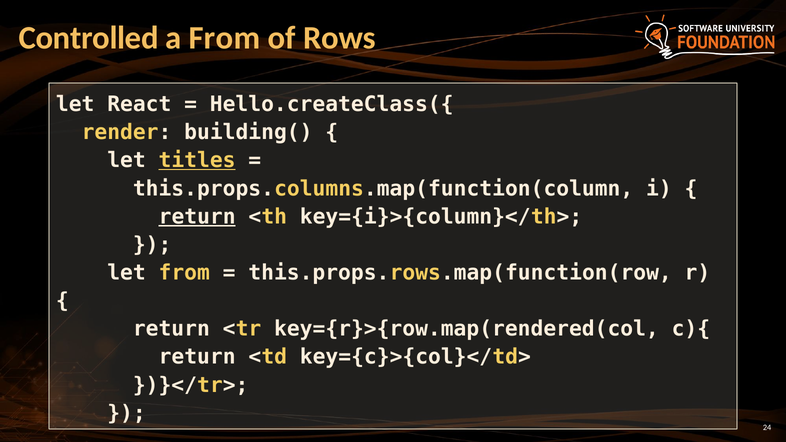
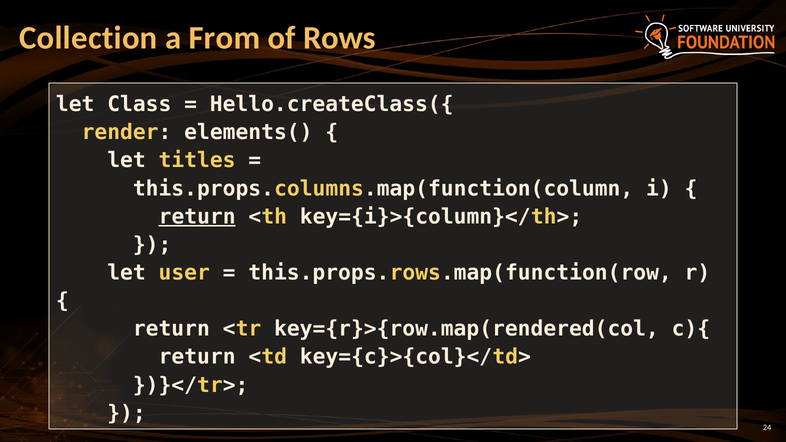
Controlled: Controlled -> Collection
React: React -> Class
building(: building( -> elements(
titles underline: present -> none
let from: from -> user
